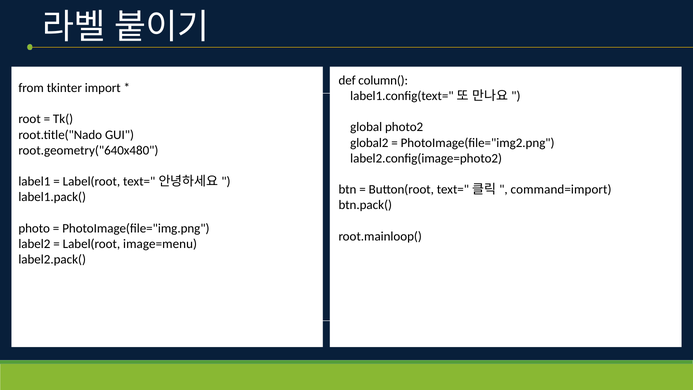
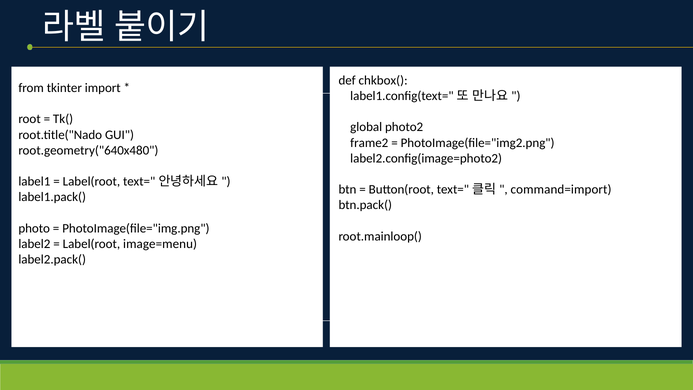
column(: column( -> chkbox(
global2: global2 -> frame2
